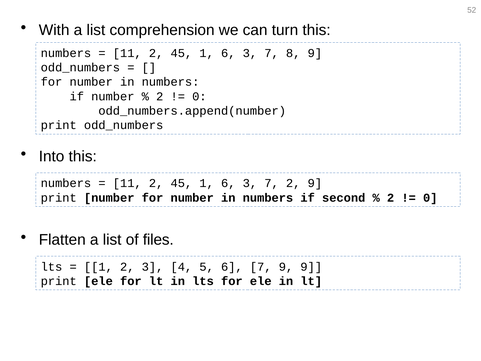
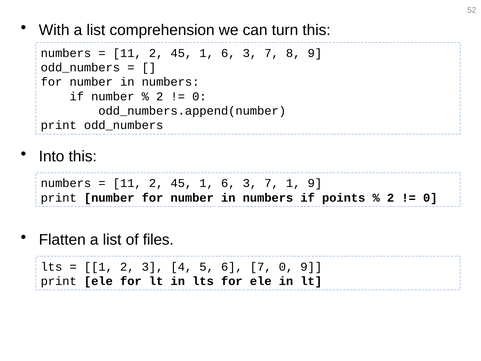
7 2: 2 -> 1
second: second -> points
7 9: 9 -> 0
